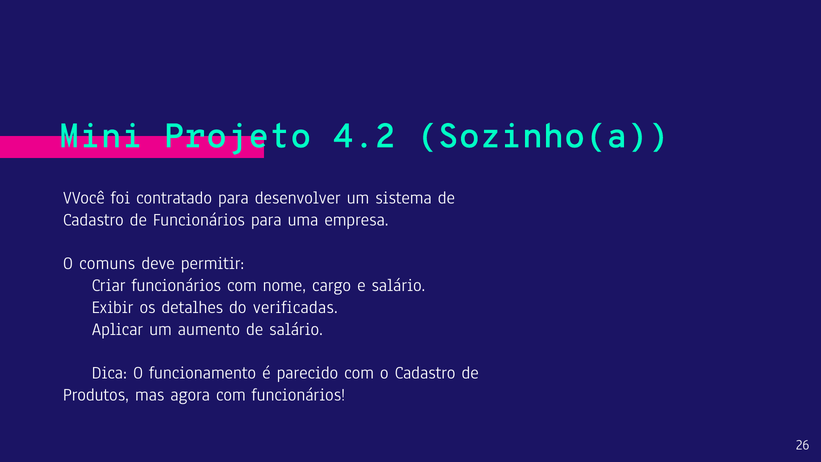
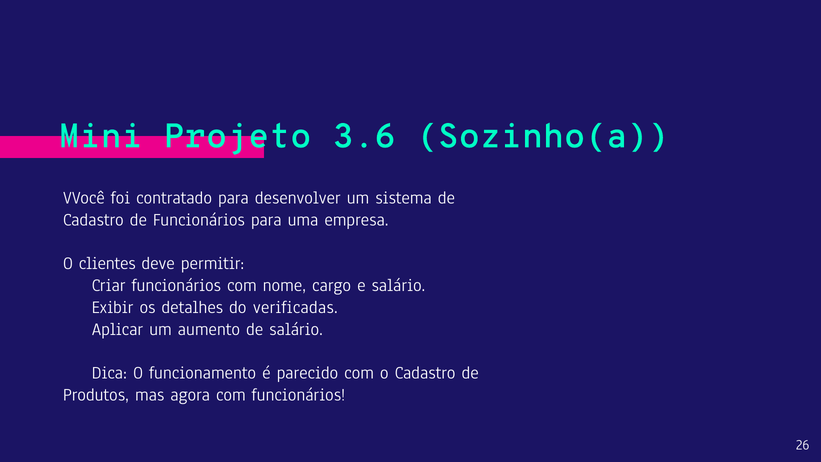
4.2: 4.2 -> 3.6
comuns: comuns -> clientes
